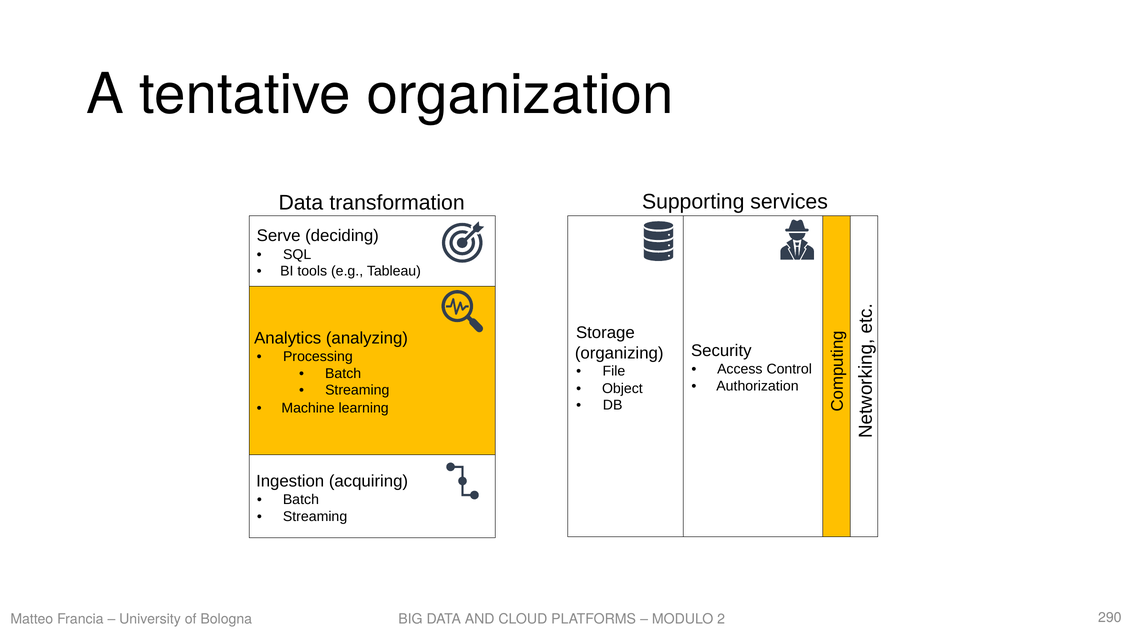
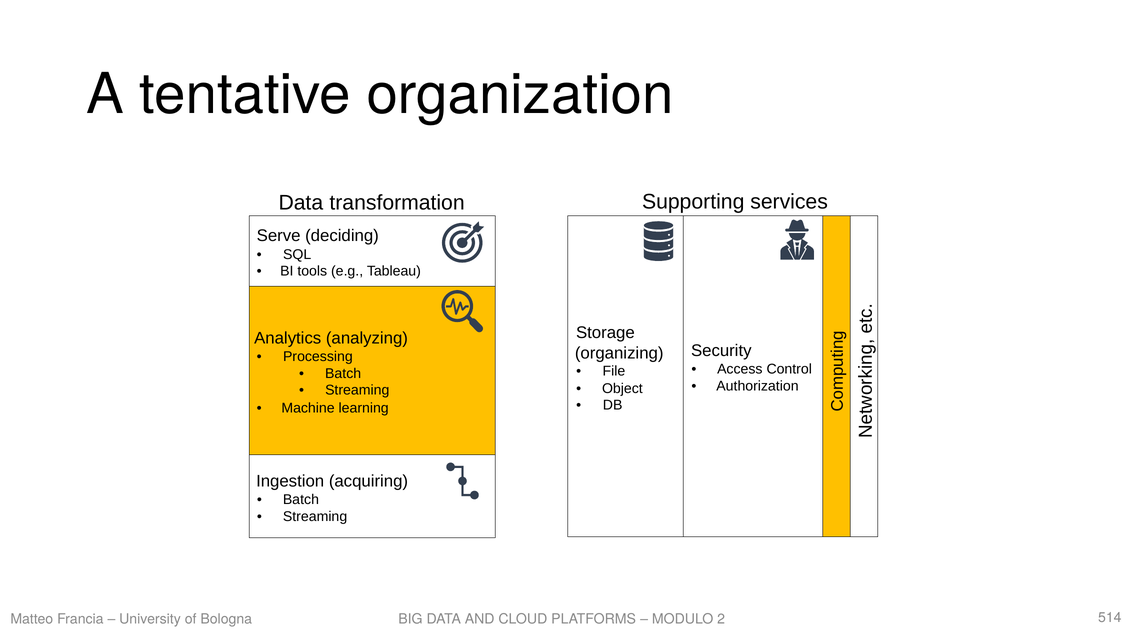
290: 290 -> 514
